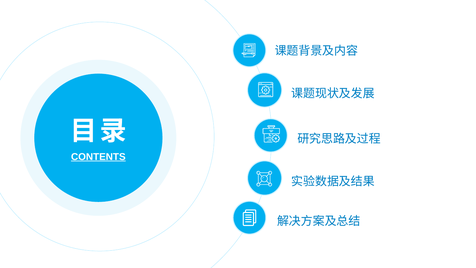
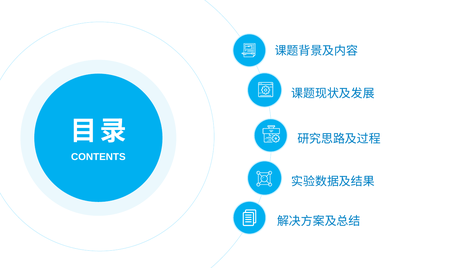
CONTENTS underline: present -> none
